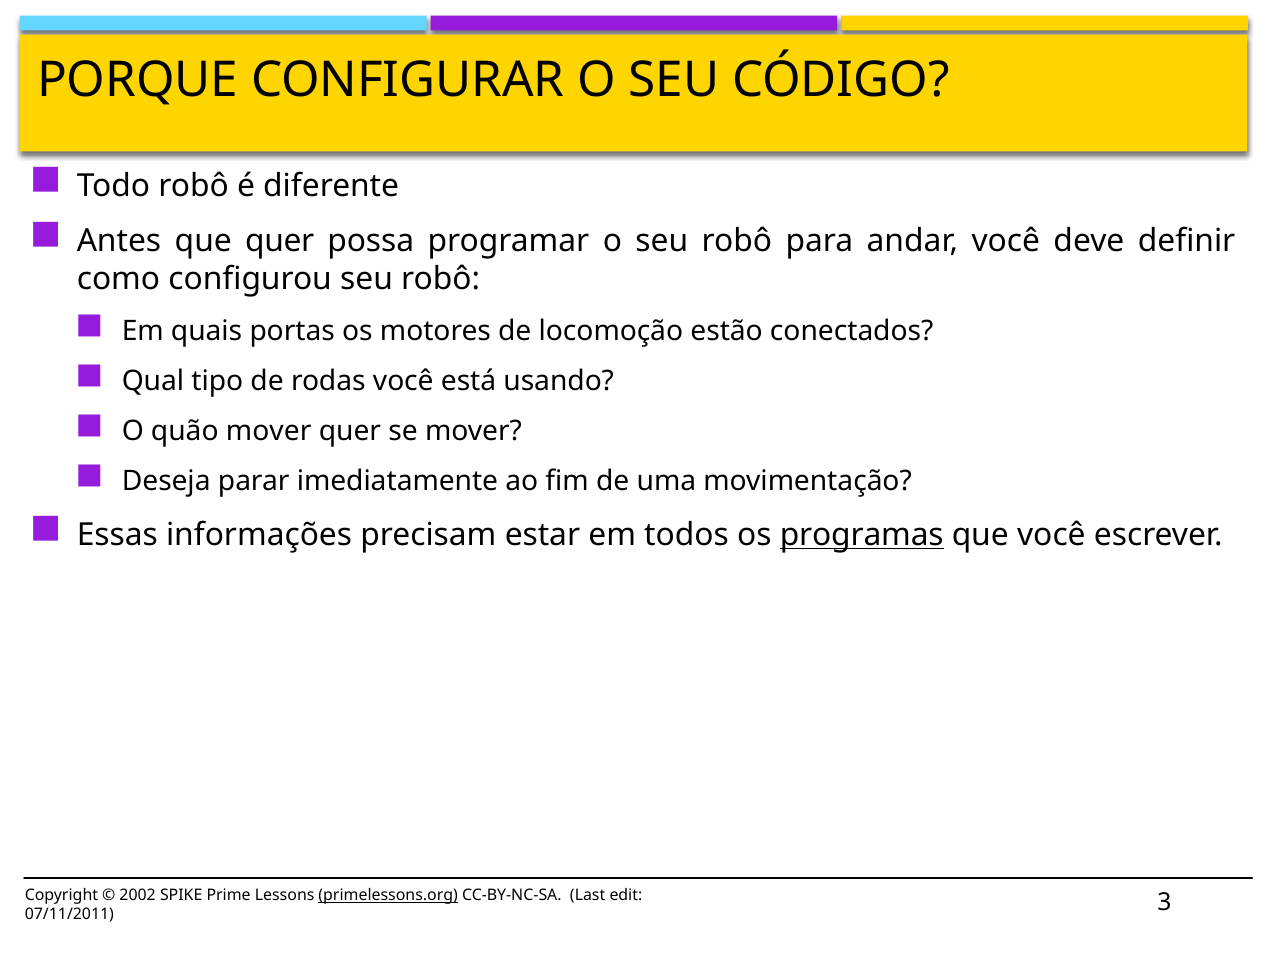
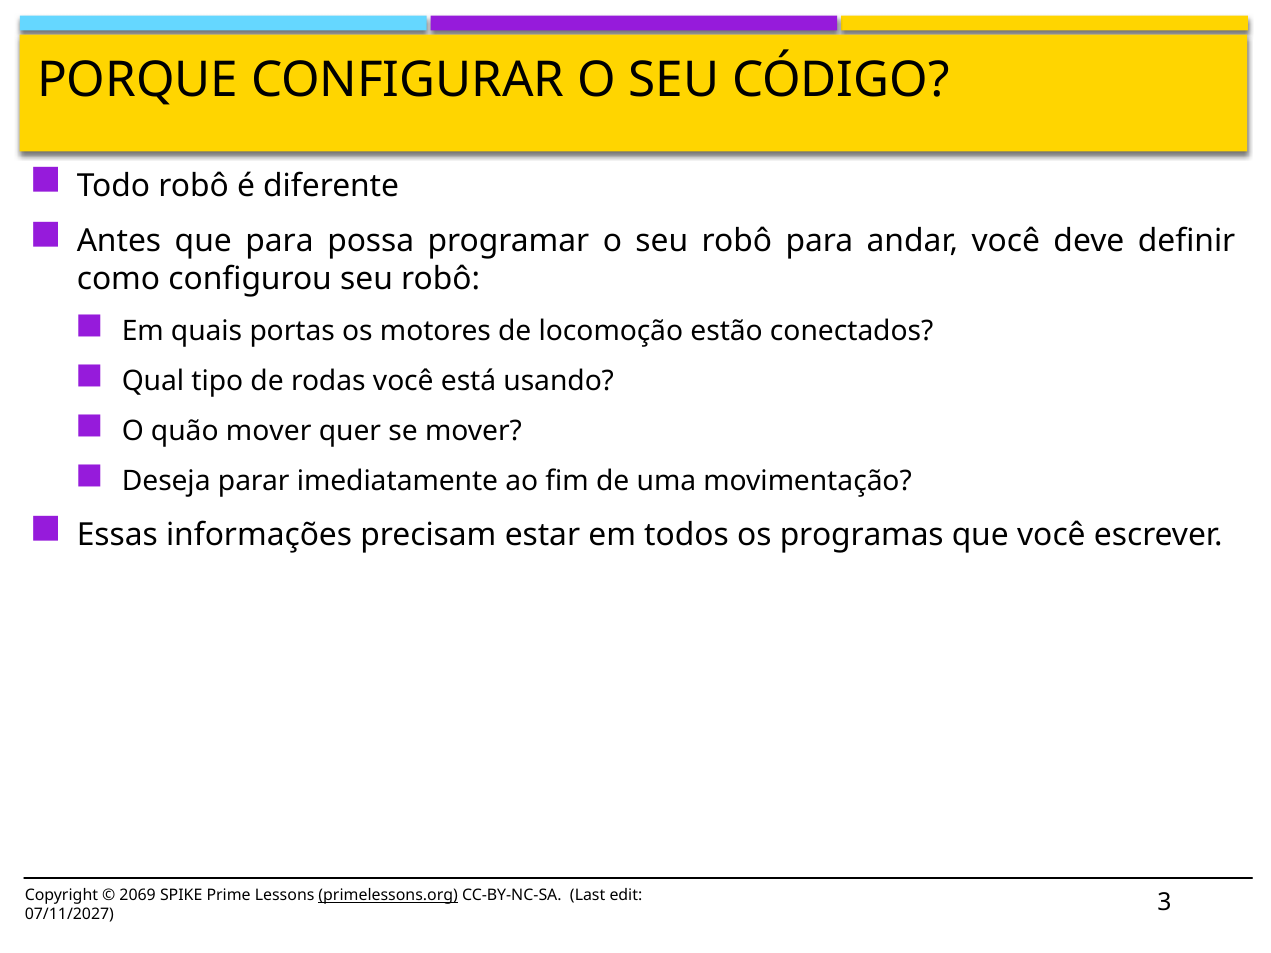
que quer: quer -> para
programas underline: present -> none
2002: 2002 -> 2069
07/11/2011: 07/11/2011 -> 07/11/2027
